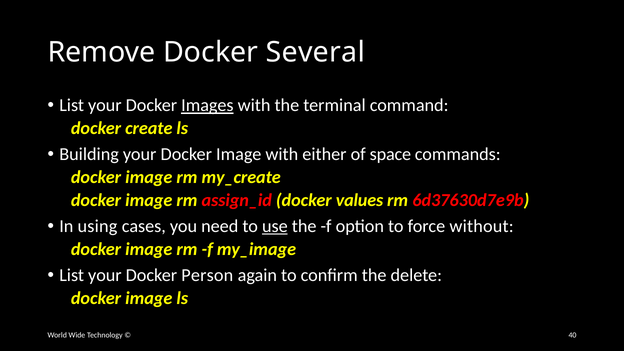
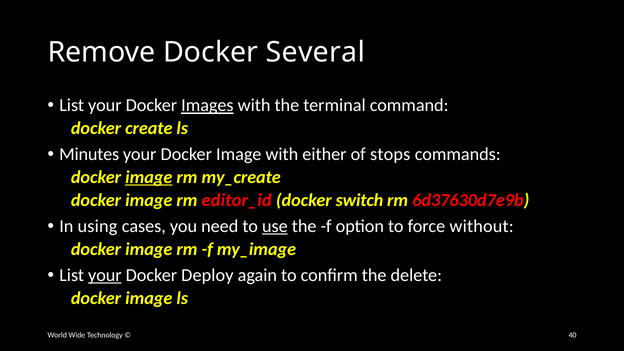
Building: Building -> Minutes
space: space -> stops
image at (149, 177) underline: none -> present
assign_id: assign_id -> editor_id
values: values -> switch
your at (105, 275) underline: none -> present
Person: Person -> Deploy
